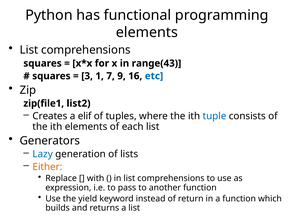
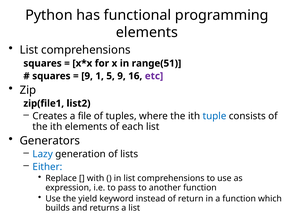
range(43: range(43 -> range(51
3 at (87, 76): 3 -> 9
7: 7 -> 5
etc colour: blue -> purple
elif: elif -> file
Either colour: orange -> blue
